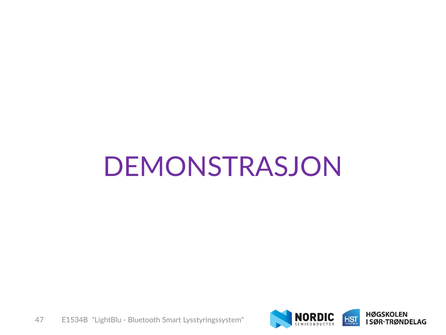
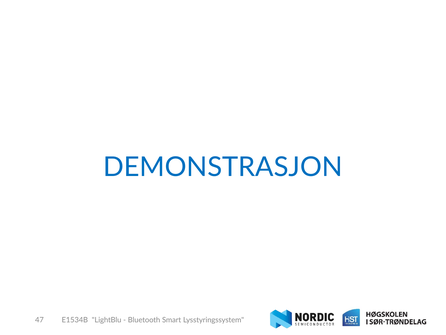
DEMONSTRASJON colour: purple -> blue
